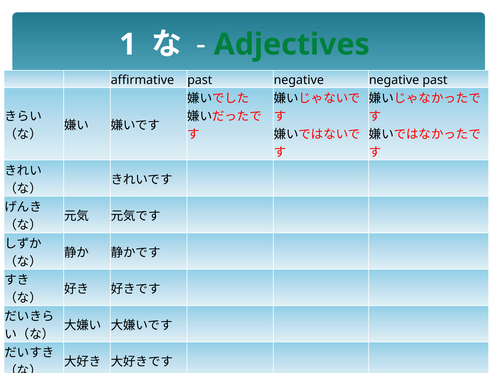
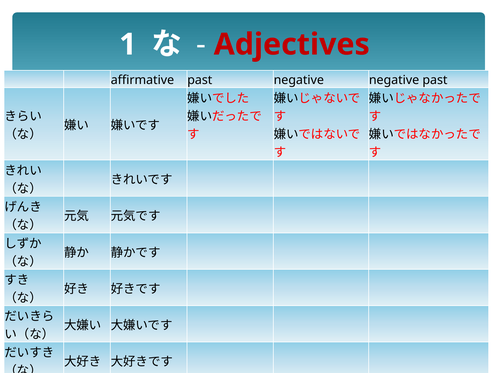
Adjectives colour: green -> red
